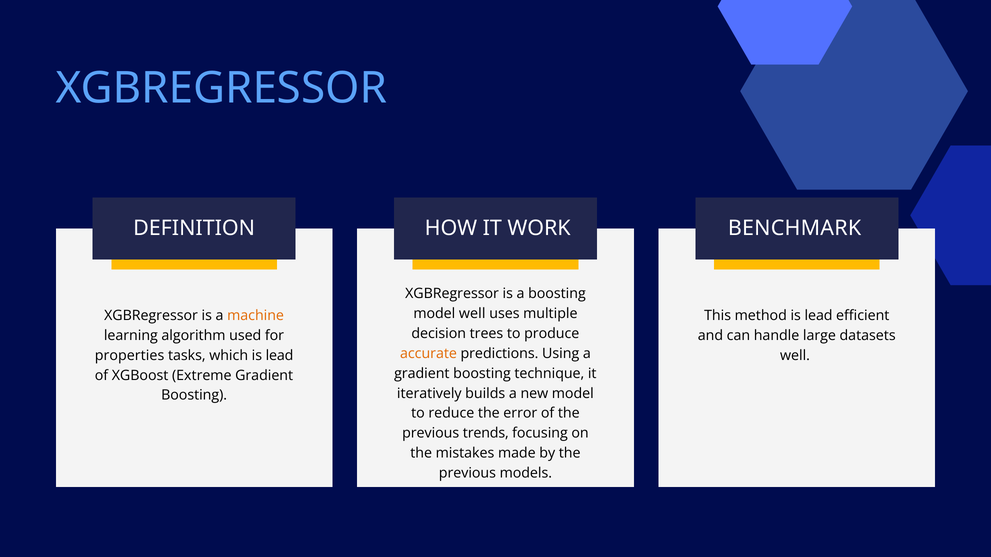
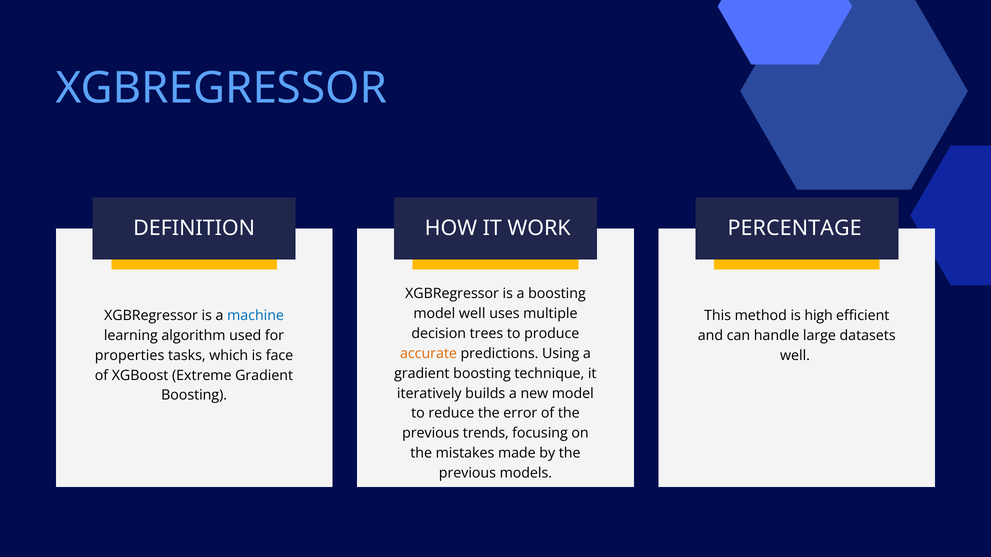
BENCHMARK: BENCHMARK -> PERCENTAGE
machine colour: orange -> blue
method is lead: lead -> high
which is lead: lead -> face
